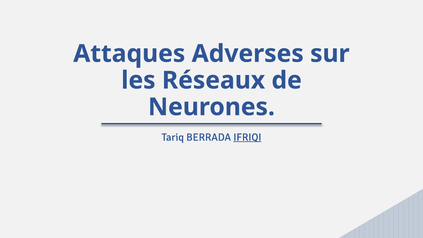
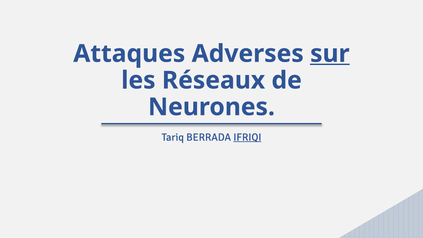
sur underline: none -> present
